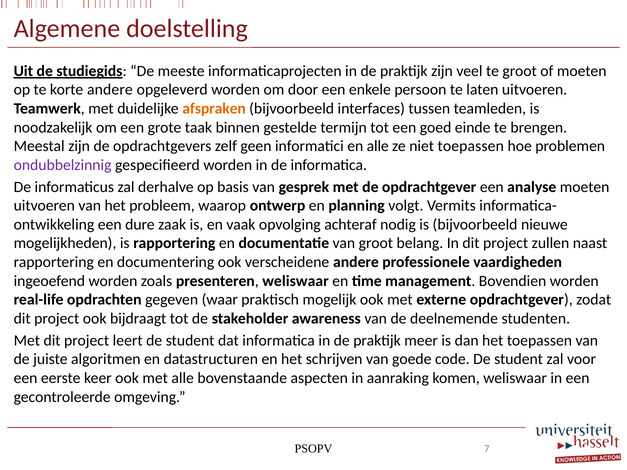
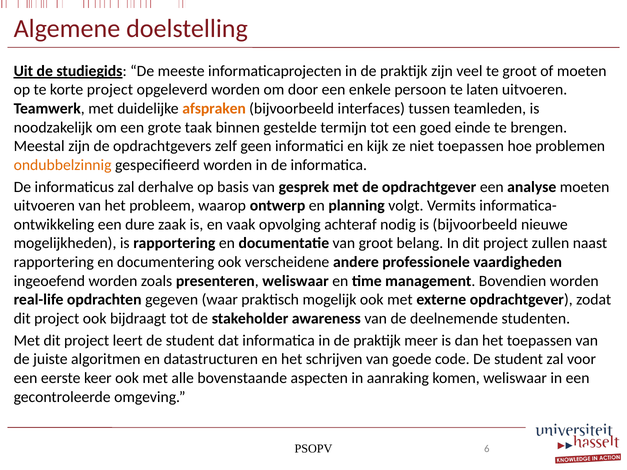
korte andere: andere -> project
en alle: alle -> kijk
ondubbelzinnig colour: purple -> orange
7: 7 -> 6
